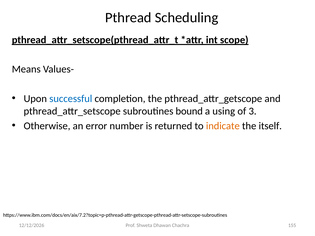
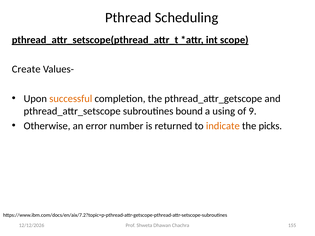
Means: Means -> Create
successful colour: blue -> orange
3: 3 -> 9
itself: itself -> picks
